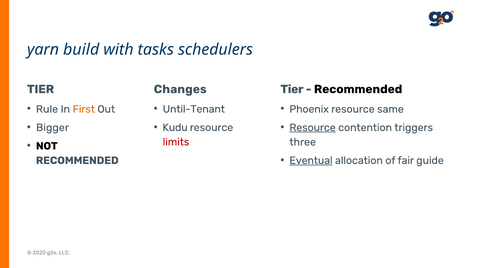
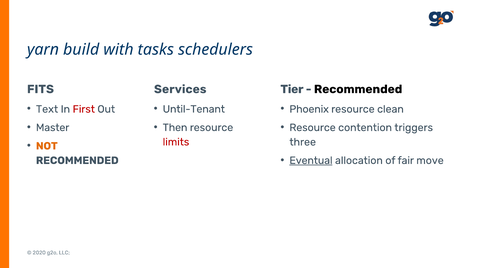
TIER at (41, 89): TIER -> FITS
Changes: Changes -> Services
Rule: Rule -> Text
First colour: orange -> red
same: same -> clean
Bigger: Bigger -> Master
Kudu: Kudu -> Then
Resource at (313, 128) underline: present -> none
NOT colour: black -> orange
guide: guide -> move
